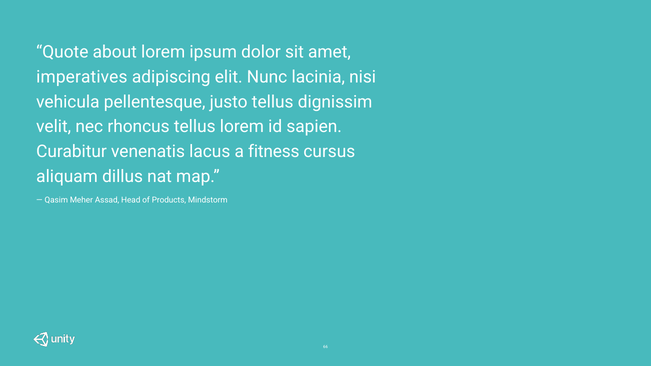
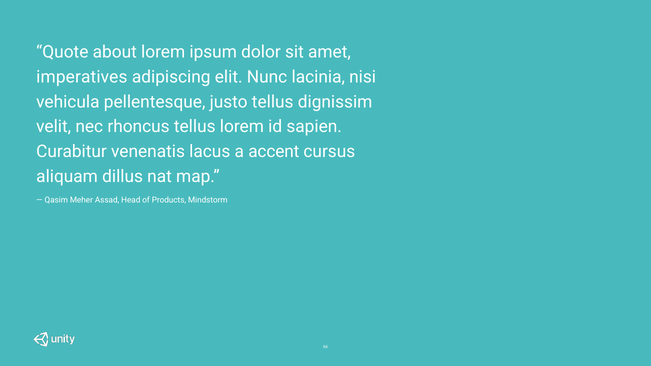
fitness: fitness -> accent
